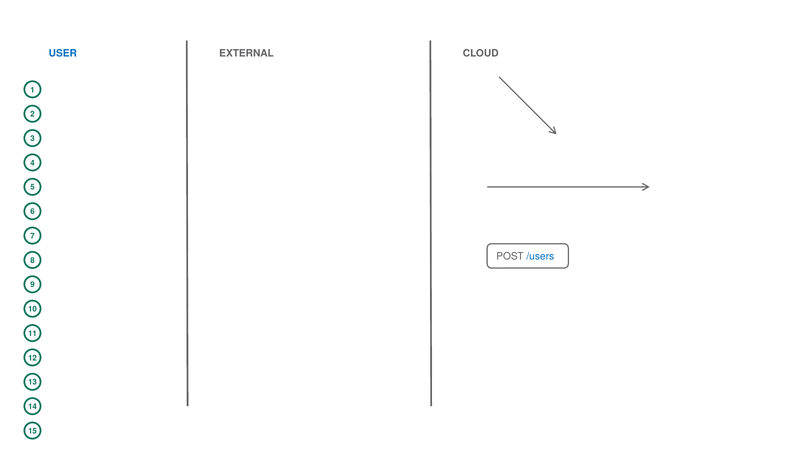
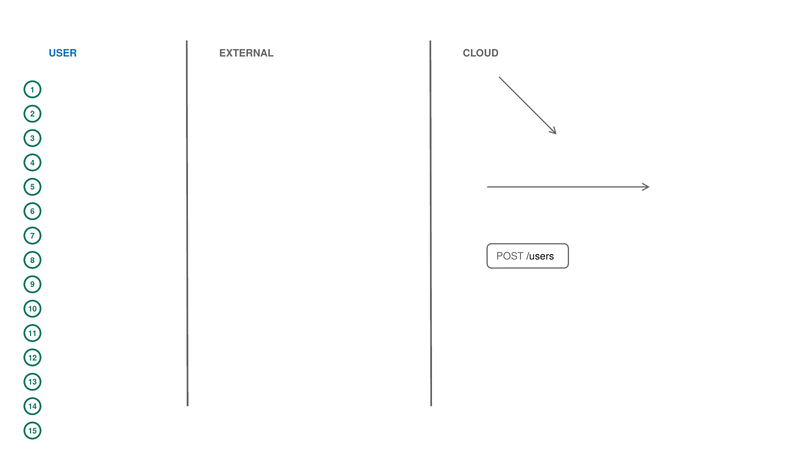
/users colour: blue -> black
